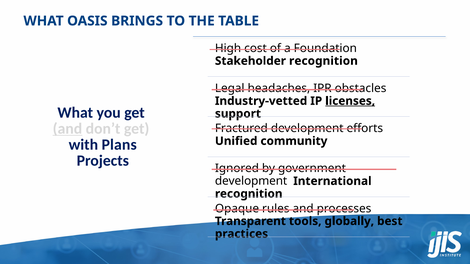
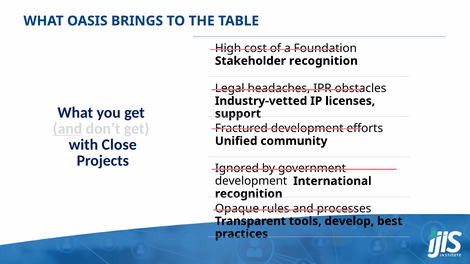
licenses underline: present -> none
Plans: Plans -> Close
globally: globally -> develop
